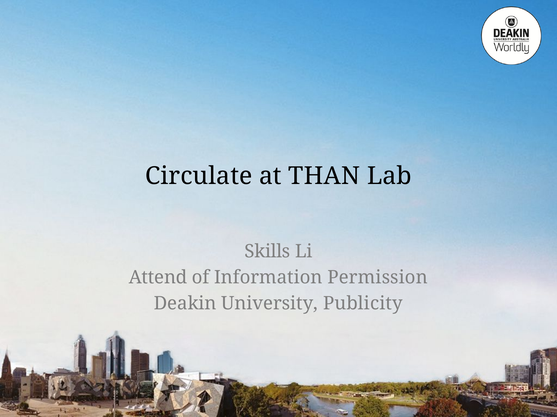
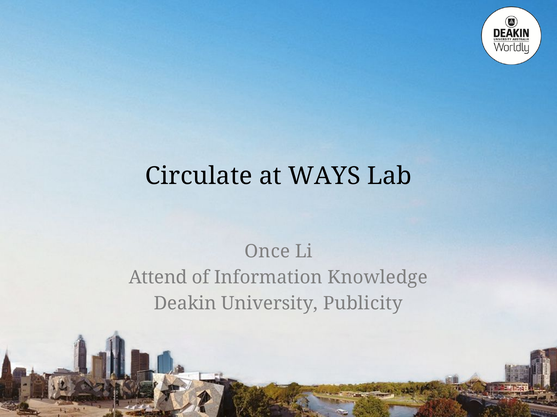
THAN: THAN -> WAYS
Skills: Skills -> Once
Permission: Permission -> Knowledge
